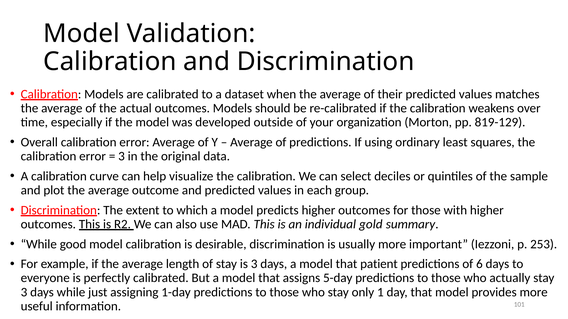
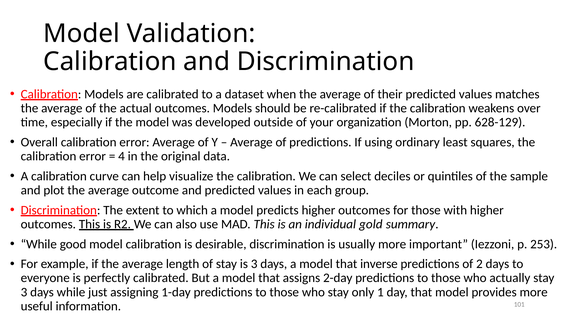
819-129: 819-129 -> 628-129
3 at (122, 156): 3 -> 4
patient: patient -> inverse
6: 6 -> 2
5-day: 5-day -> 2-day
